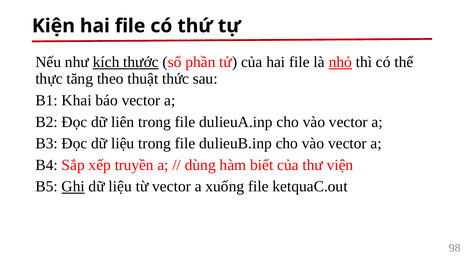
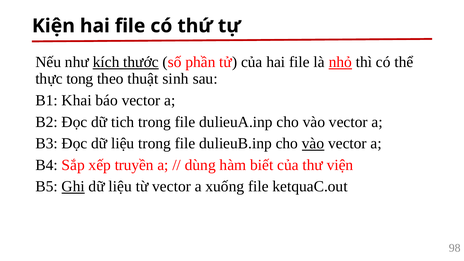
tăng: tăng -> tong
thức: thức -> sinh
liên: liên -> tich
vào at (313, 143) underline: none -> present
